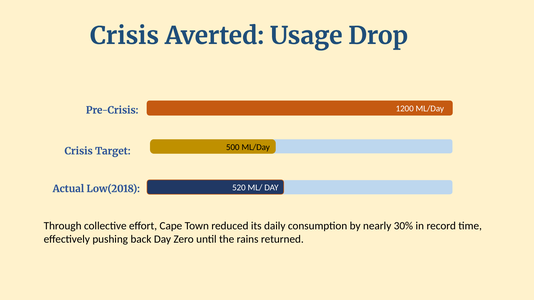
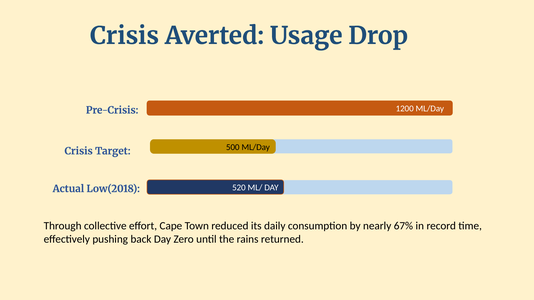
30%: 30% -> 67%
